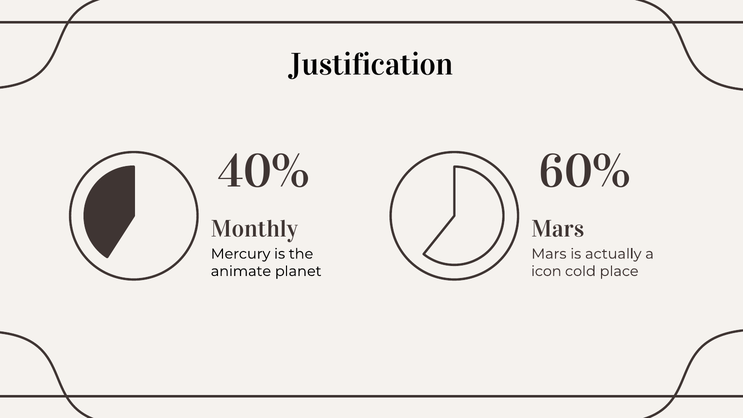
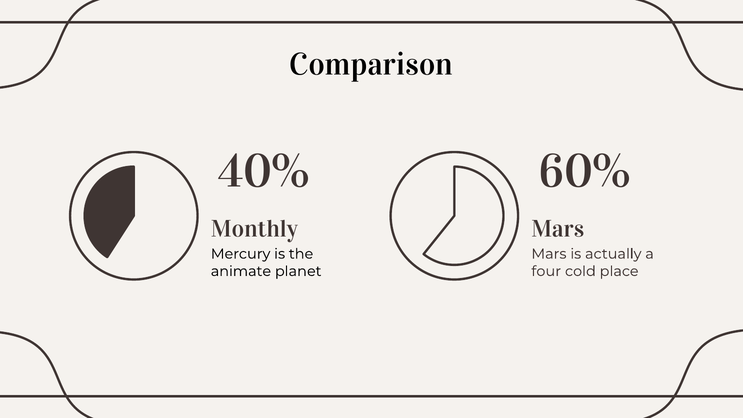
Justification: Justification -> Comparison
icon: icon -> four
